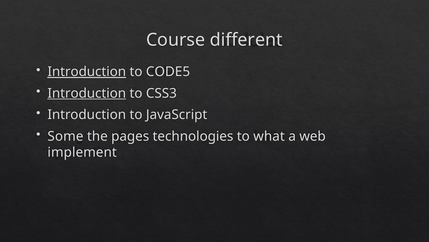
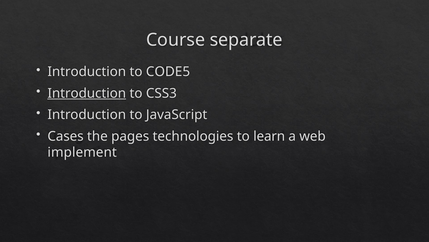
different: different -> separate
Introduction at (87, 72) underline: present -> none
Some: Some -> Cases
what: what -> learn
